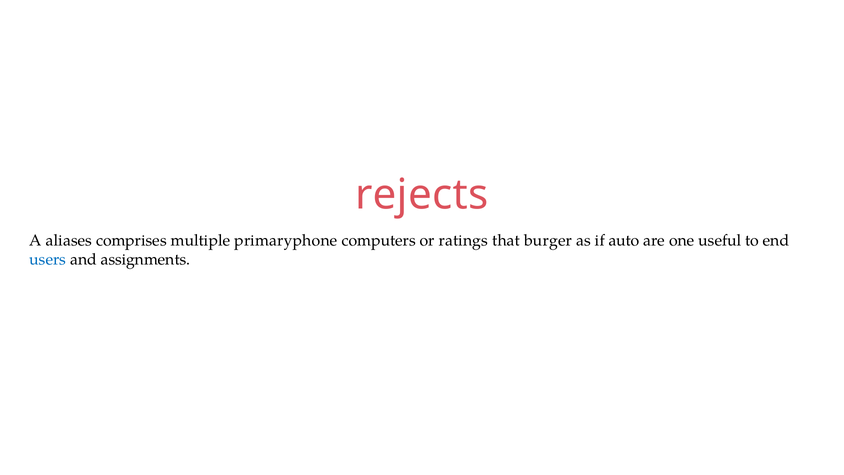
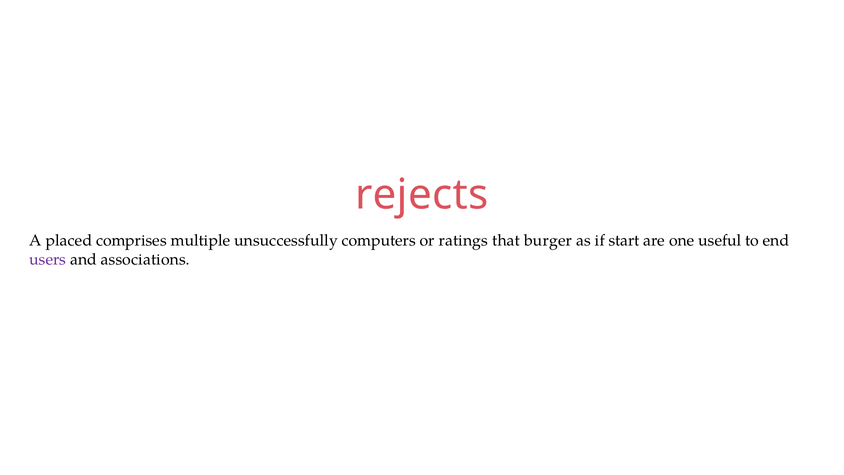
aliases: aliases -> placed
primaryphone: primaryphone -> unsuccessfully
auto: auto -> start
users colour: blue -> purple
assignments: assignments -> associations
